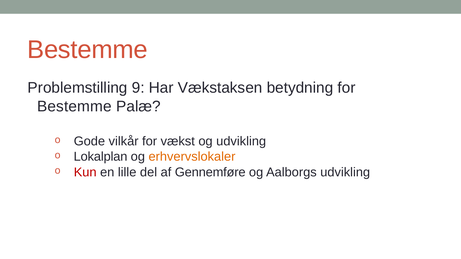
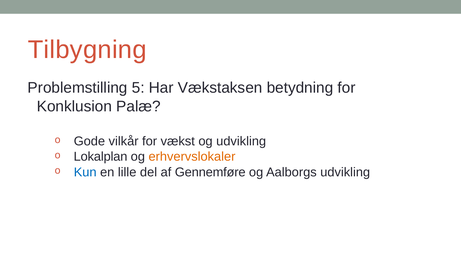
Bestemme at (87, 50): Bestemme -> Tilbygning
9: 9 -> 5
Bestemme at (74, 106): Bestemme -> Konklusion
Kun colour: red -> blue
